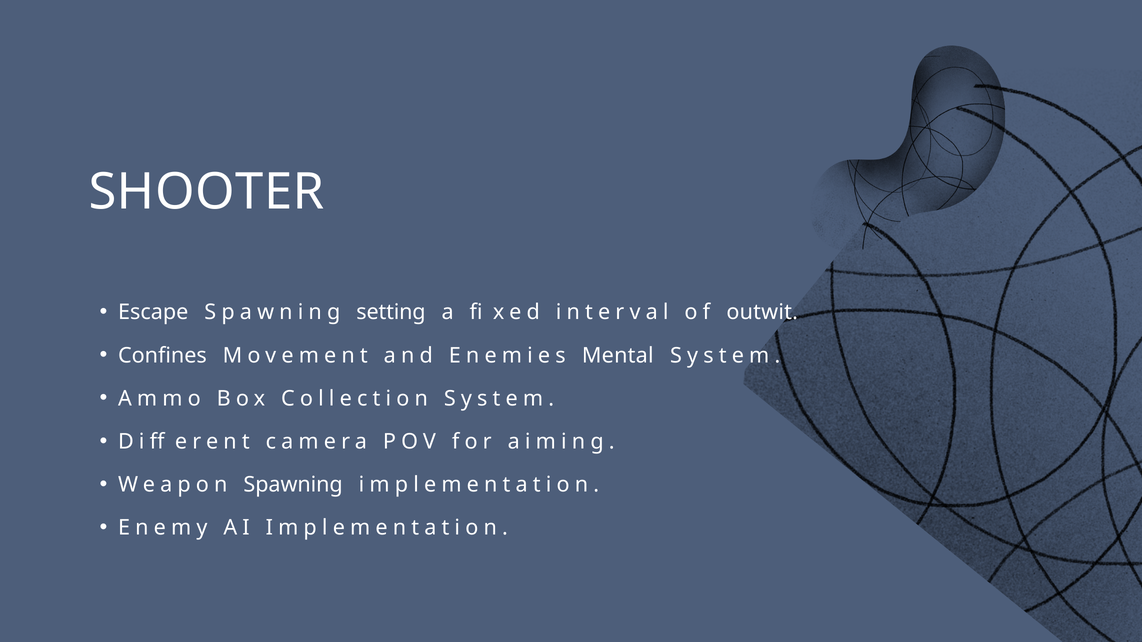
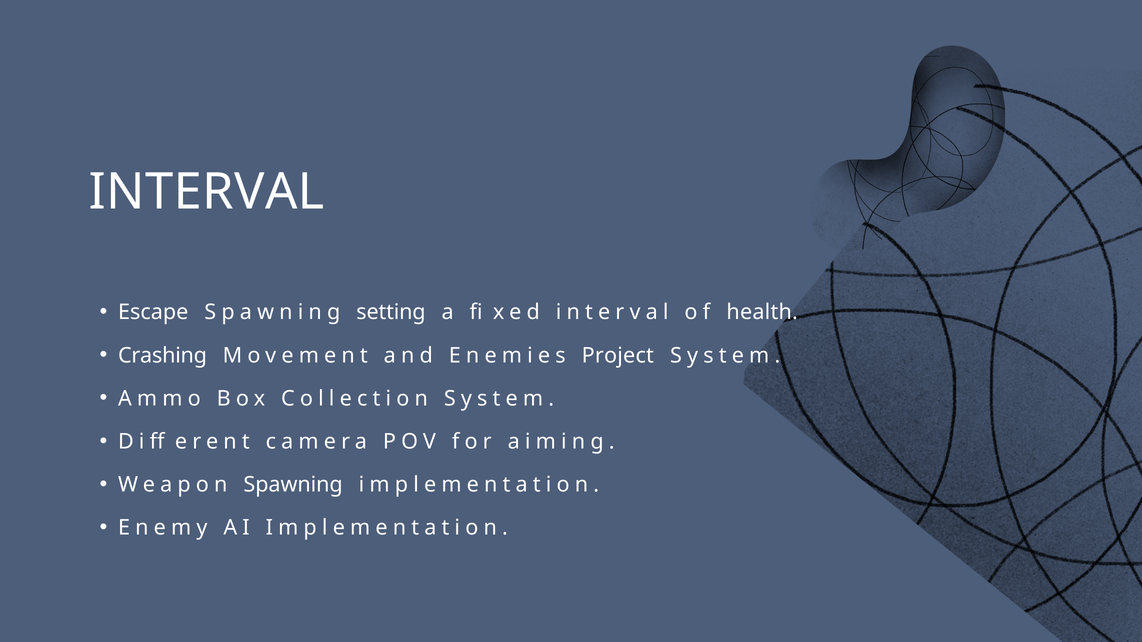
SHOOTER at (206, 192): SHOOTER -> INTERVAL
outwit: outwit -> health
Confines: Confines -> Crashing
Mental: Mental -> Project
